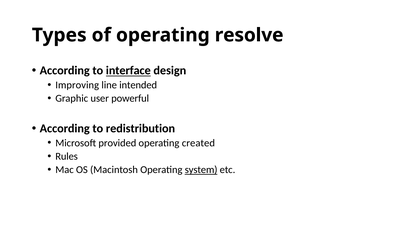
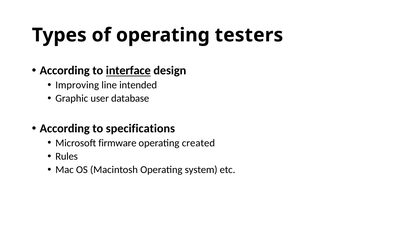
resolve: resolve -> testers
powerful: powerful -> database
redistribution: redistribution -> specifications
provided: provided -> firmware
system underline: present -> none
